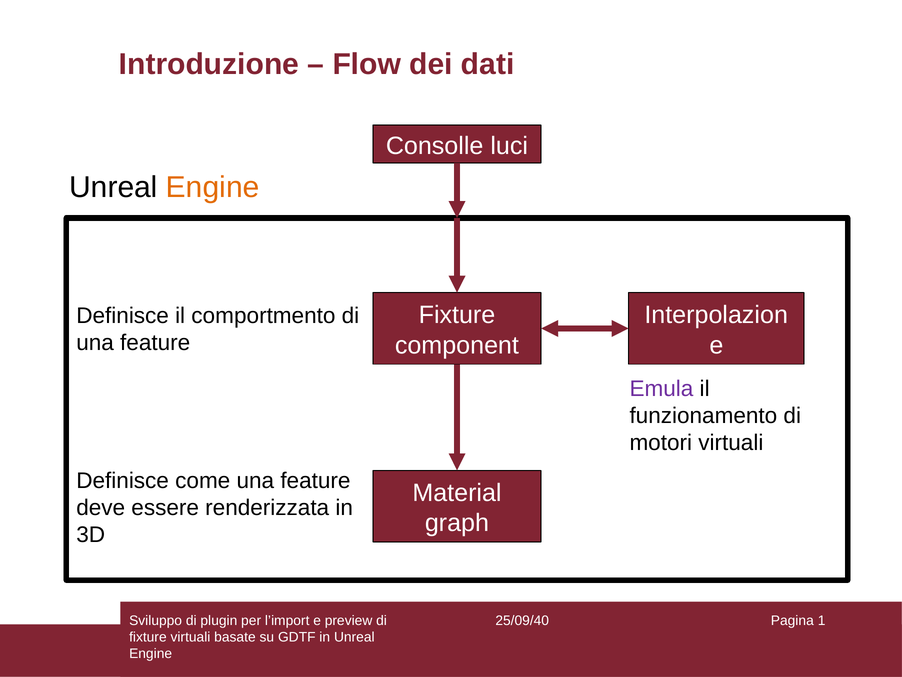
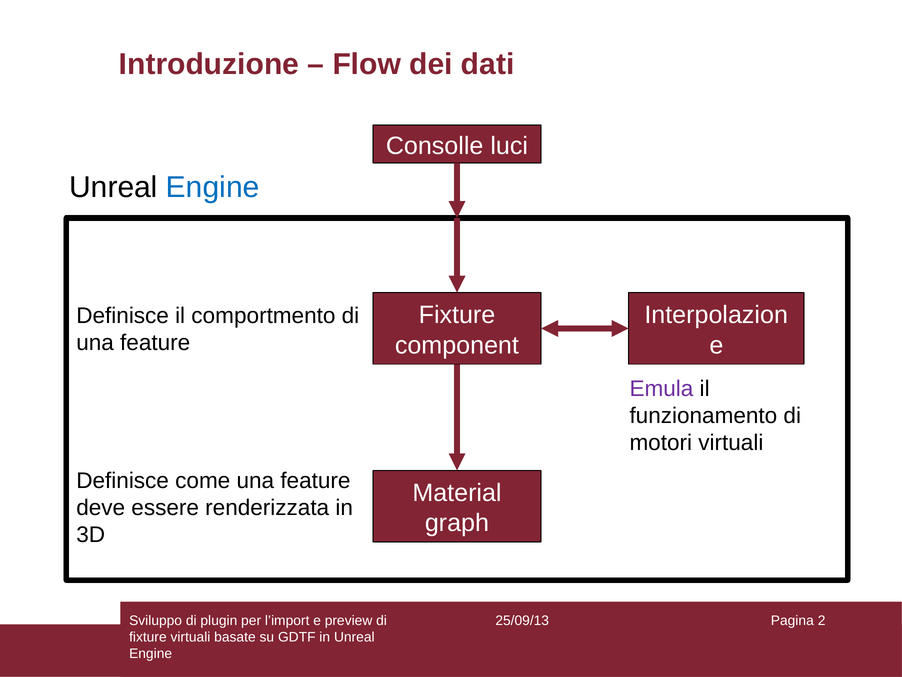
Engine at (213, 187) colour: orange -> blue
25/09/40: 25/09/40 -> 25/09/13
1: 1 -> 2
